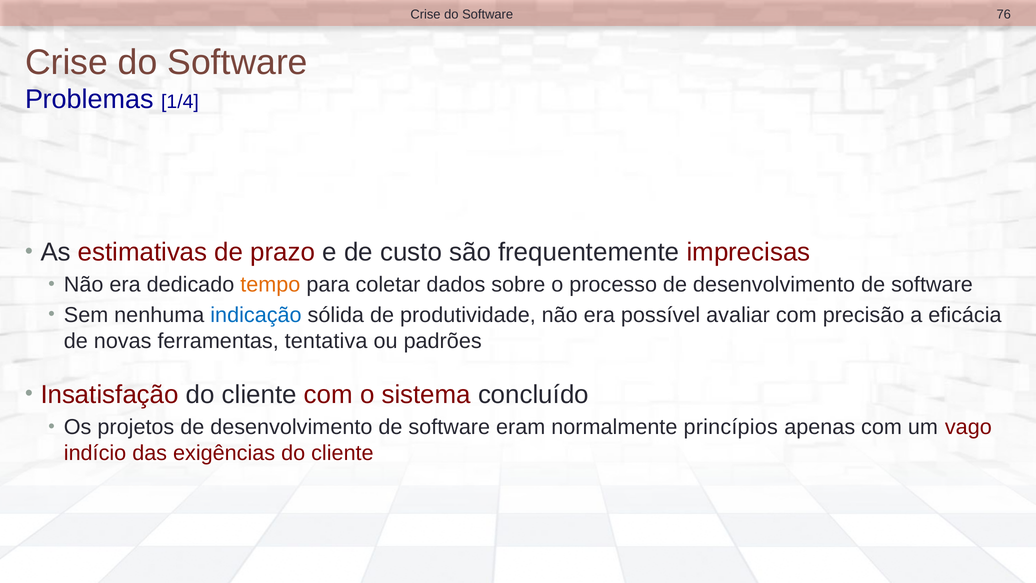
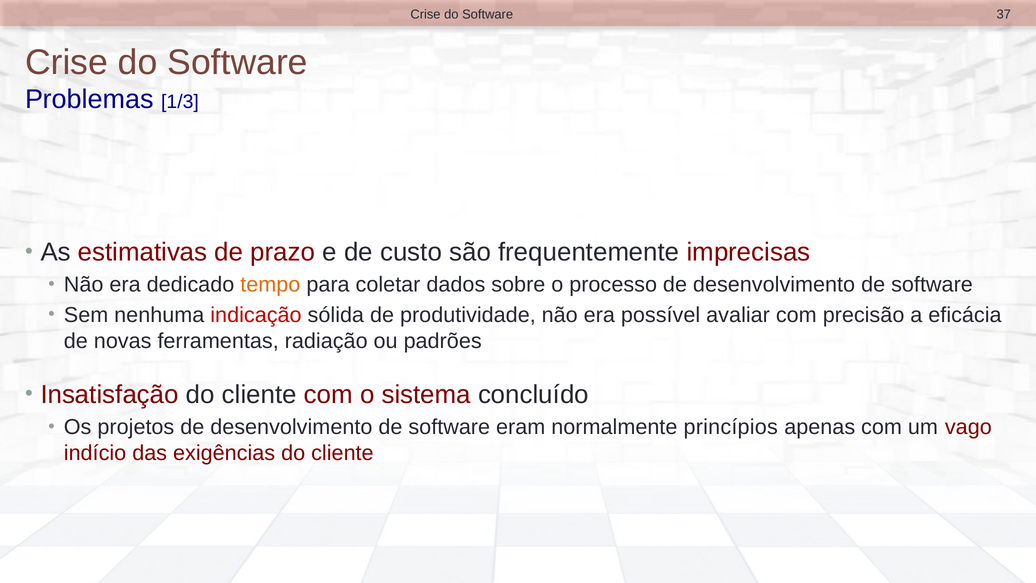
76: 76 -> 37
1/4: 1/4 -> 1/3
indicação colour: blue -> red
tentativa: tentativa -> radiação
